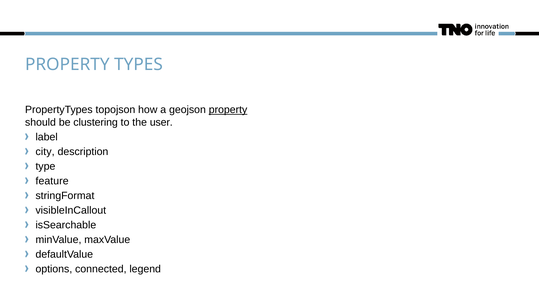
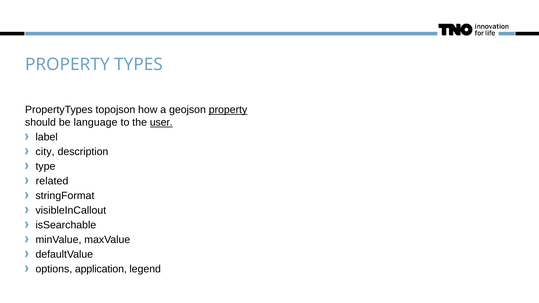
clustering: clustering -> language
user underline: none -> present
feature: feature -> related
connected: connected -> application
